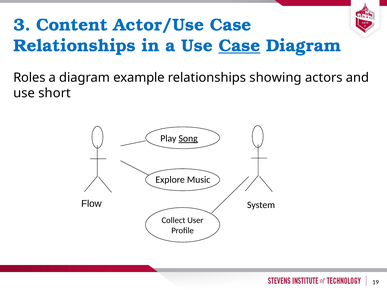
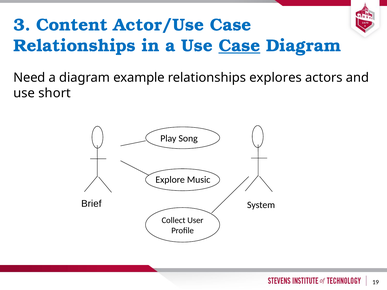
Roles: Roles -> Need
showing: showing -> explores
Song underline: present -> none
Flow: Flow -> Brief
